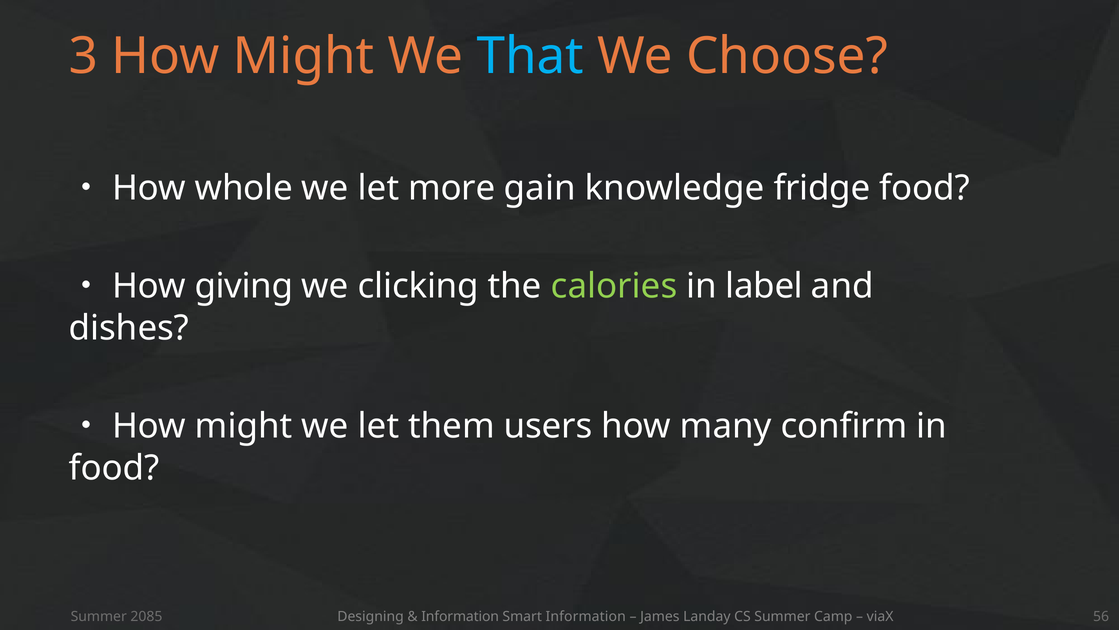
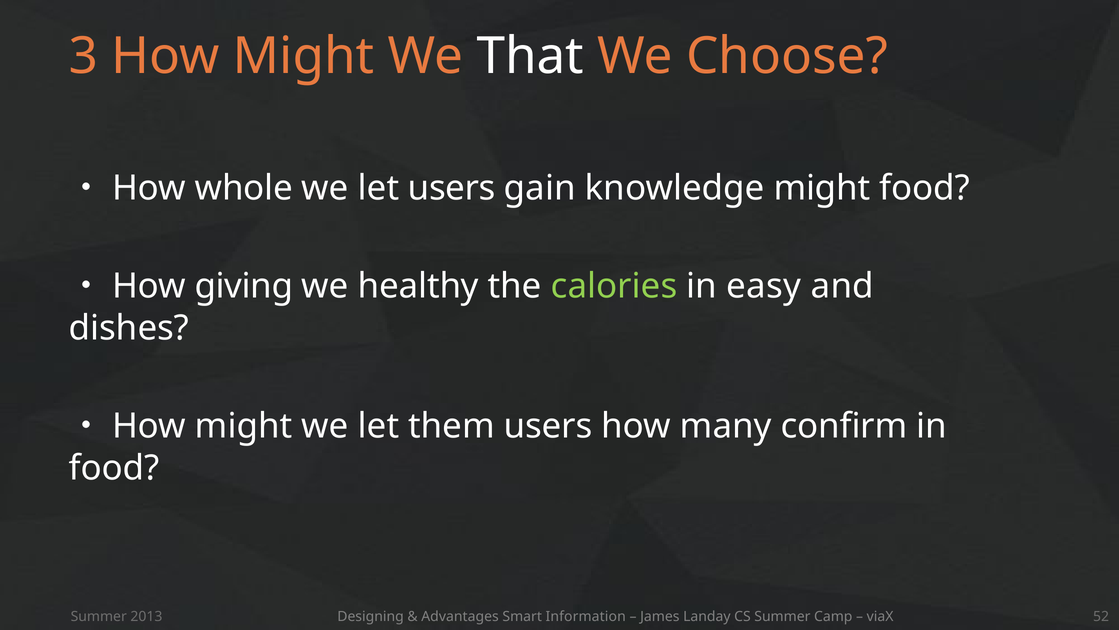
That colour: light blue -> white
let more: more -> users
knowledge fridge: fridge -> might
clicking: clicking -> healthy
label: label -> easy
2085: 2085 -> 2013
Information at (460, 616): Information -> Advantages
56: 56 -> 52
